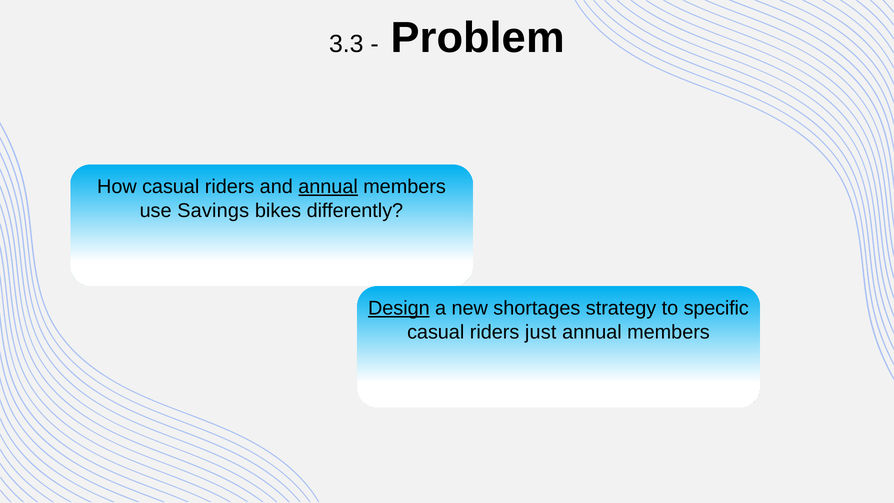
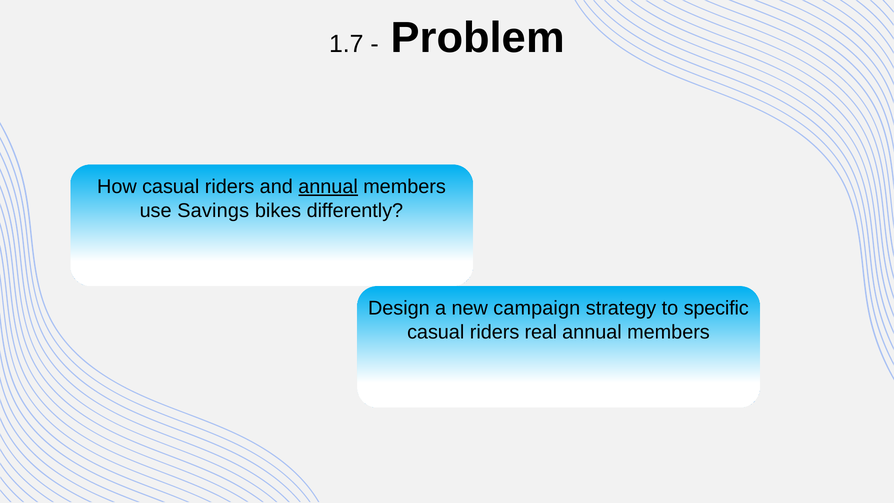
3.3: 3.3 -> 1.7
Design underline: present -> none
shortages: shortages -> campaign
just: just -> real
